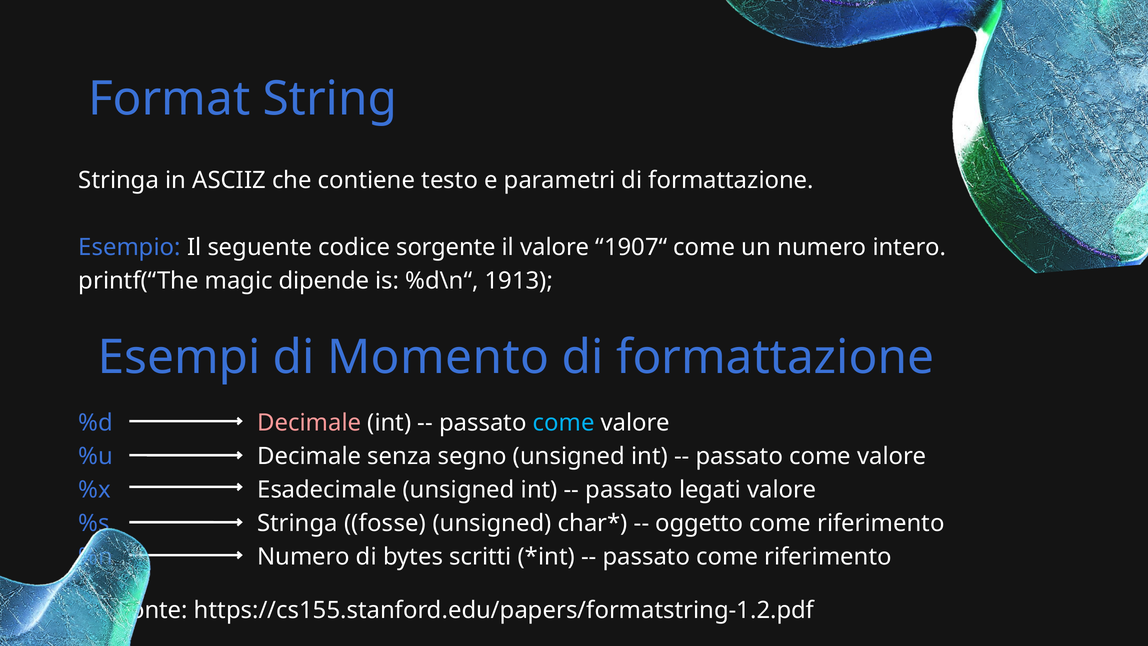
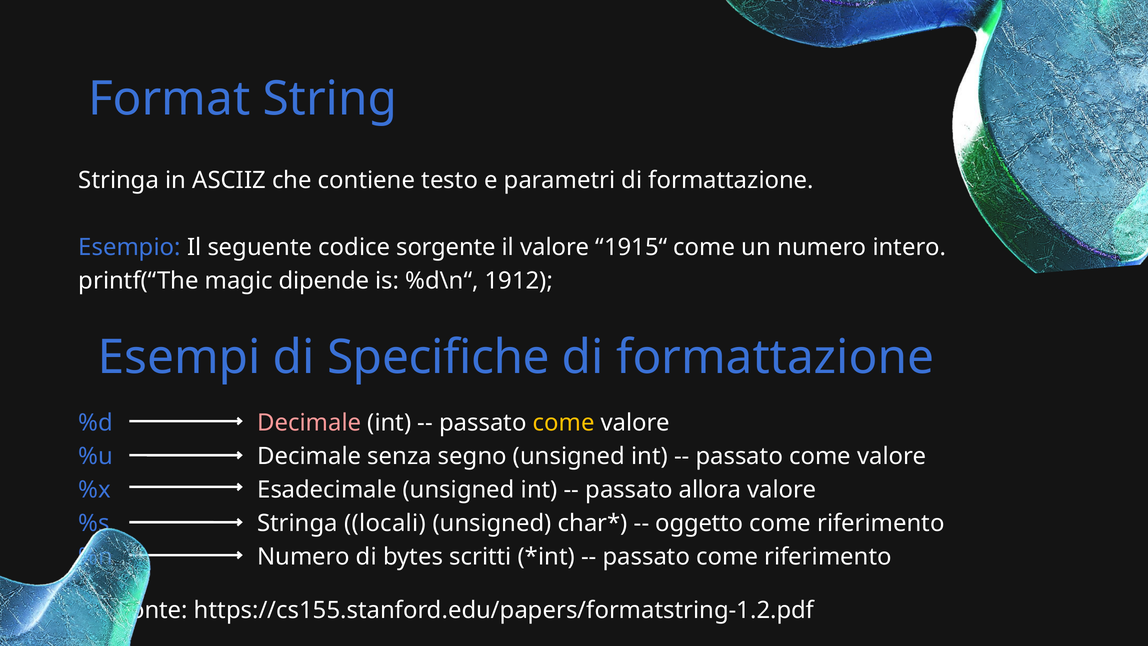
1907“: 1907“ -> 1915“
1913: 1913 -> 1912
Momento: Momento -> Specifiche
come at (564, 423) colour: light blue -> yellow
legati: legati -> allora
fosse: fosse -> locali
